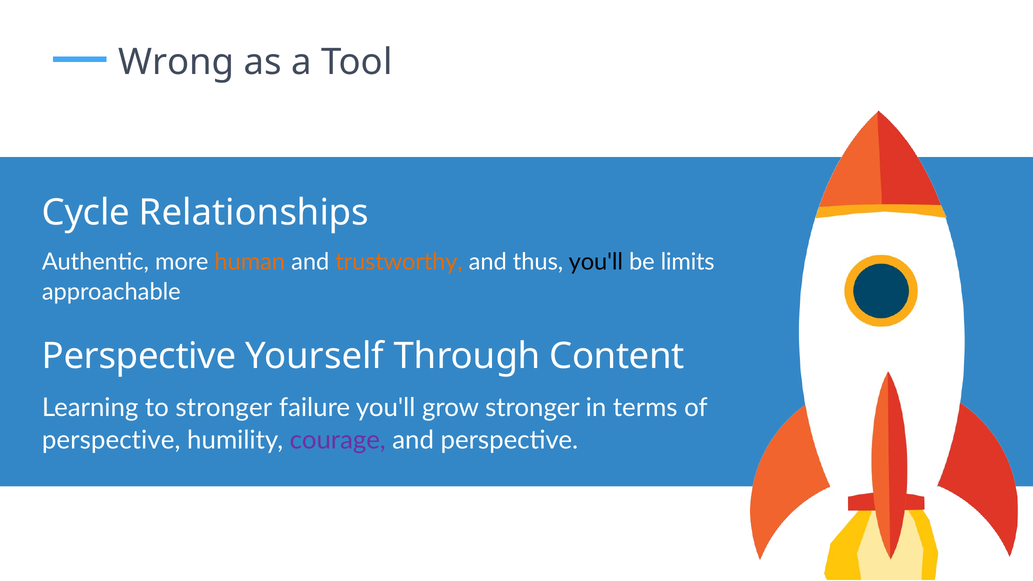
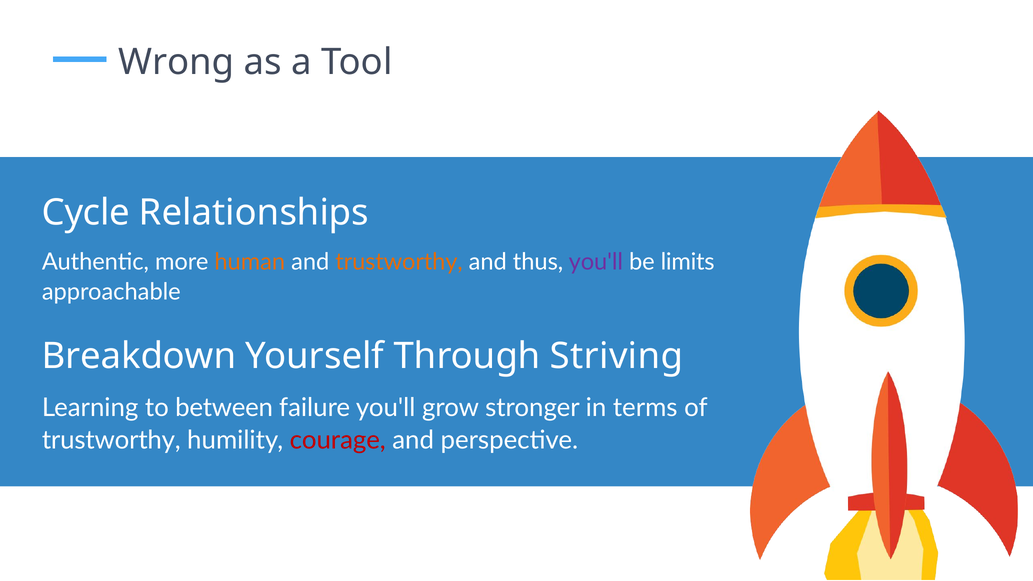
you'll at (596, 262) colour: black -> purple
Perspective at (139, 356): Perspective -> Breakdown
Content: Content -> Striving
to stronger: stronger -> between
perspective at (111, 440): perspective -> trustworthy
courage colour: purple -> red
